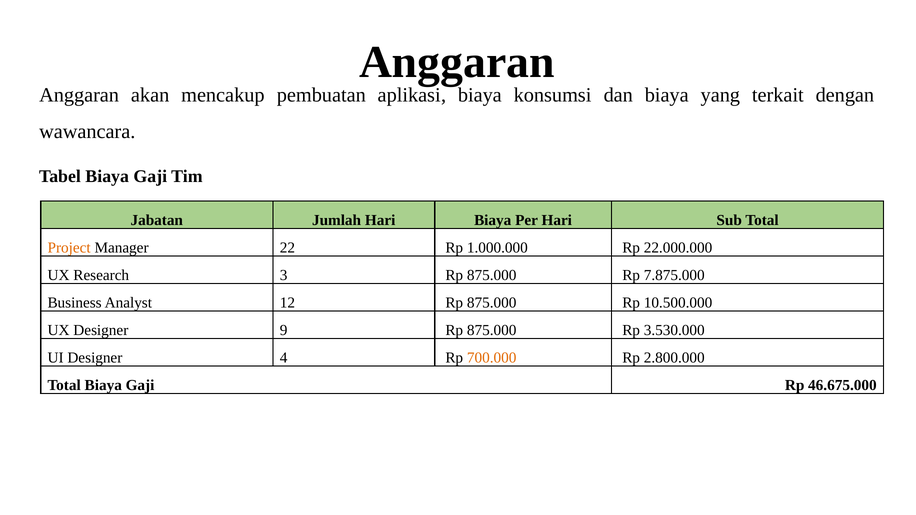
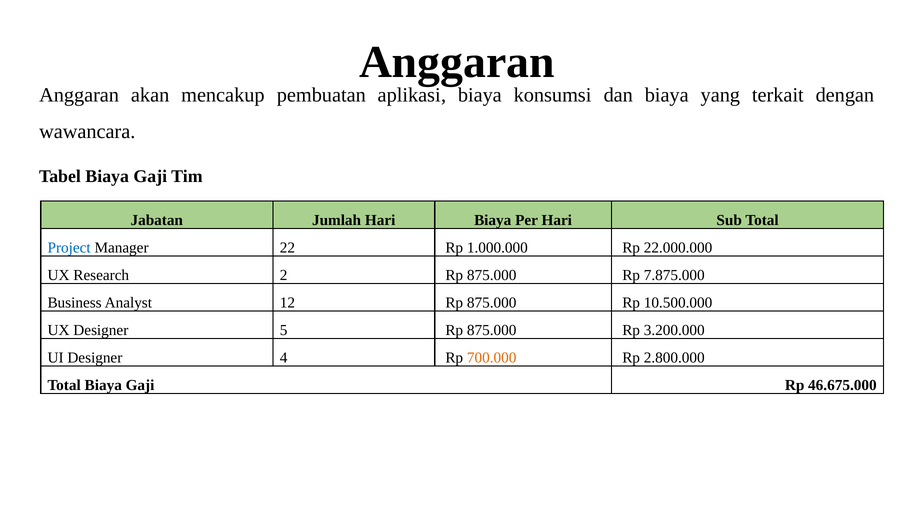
Project colour: orange -> blue
3: 3 -> 2
9: 9 -> 5
3.530.000: 3.530.000 -> 3.200.000
